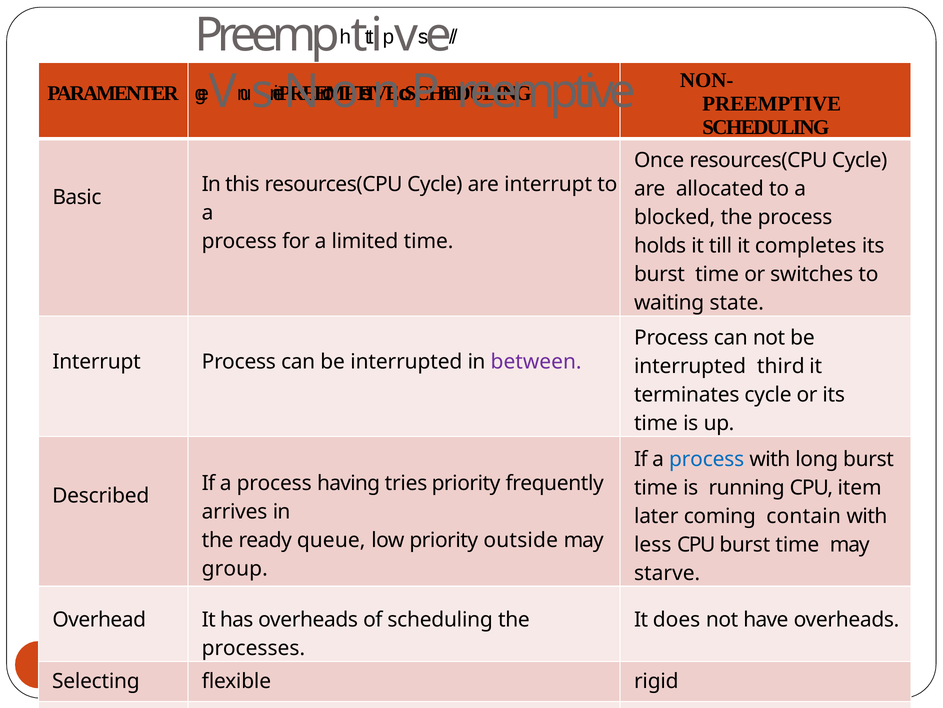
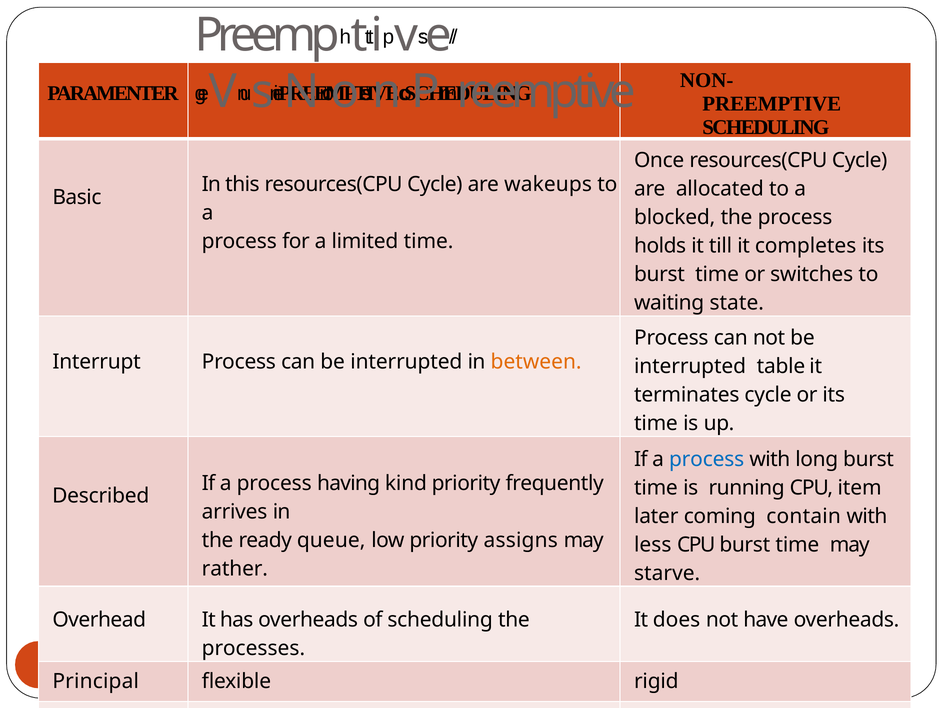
are interrupt: interrupt -> wakeups
between colour: purple -> orange
third: third -> table
tries: tries -> kind
outside: outside -> assigns
group: group -> rather
Selecting: Selecting -> Principal
